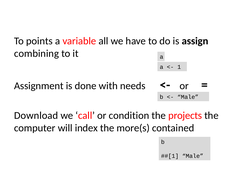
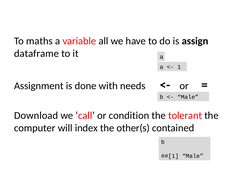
points: points -> maths
combining: combining -> dataframe
projects: projects -> tolerant
more(s: more(s -> other(s
